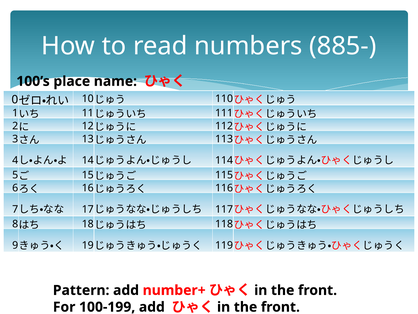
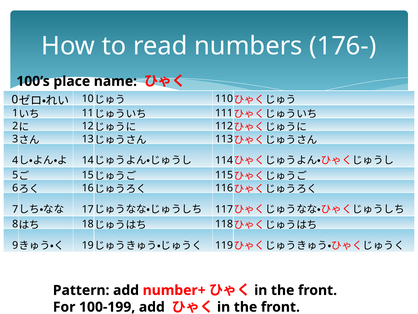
885-: 885- -> 176-
